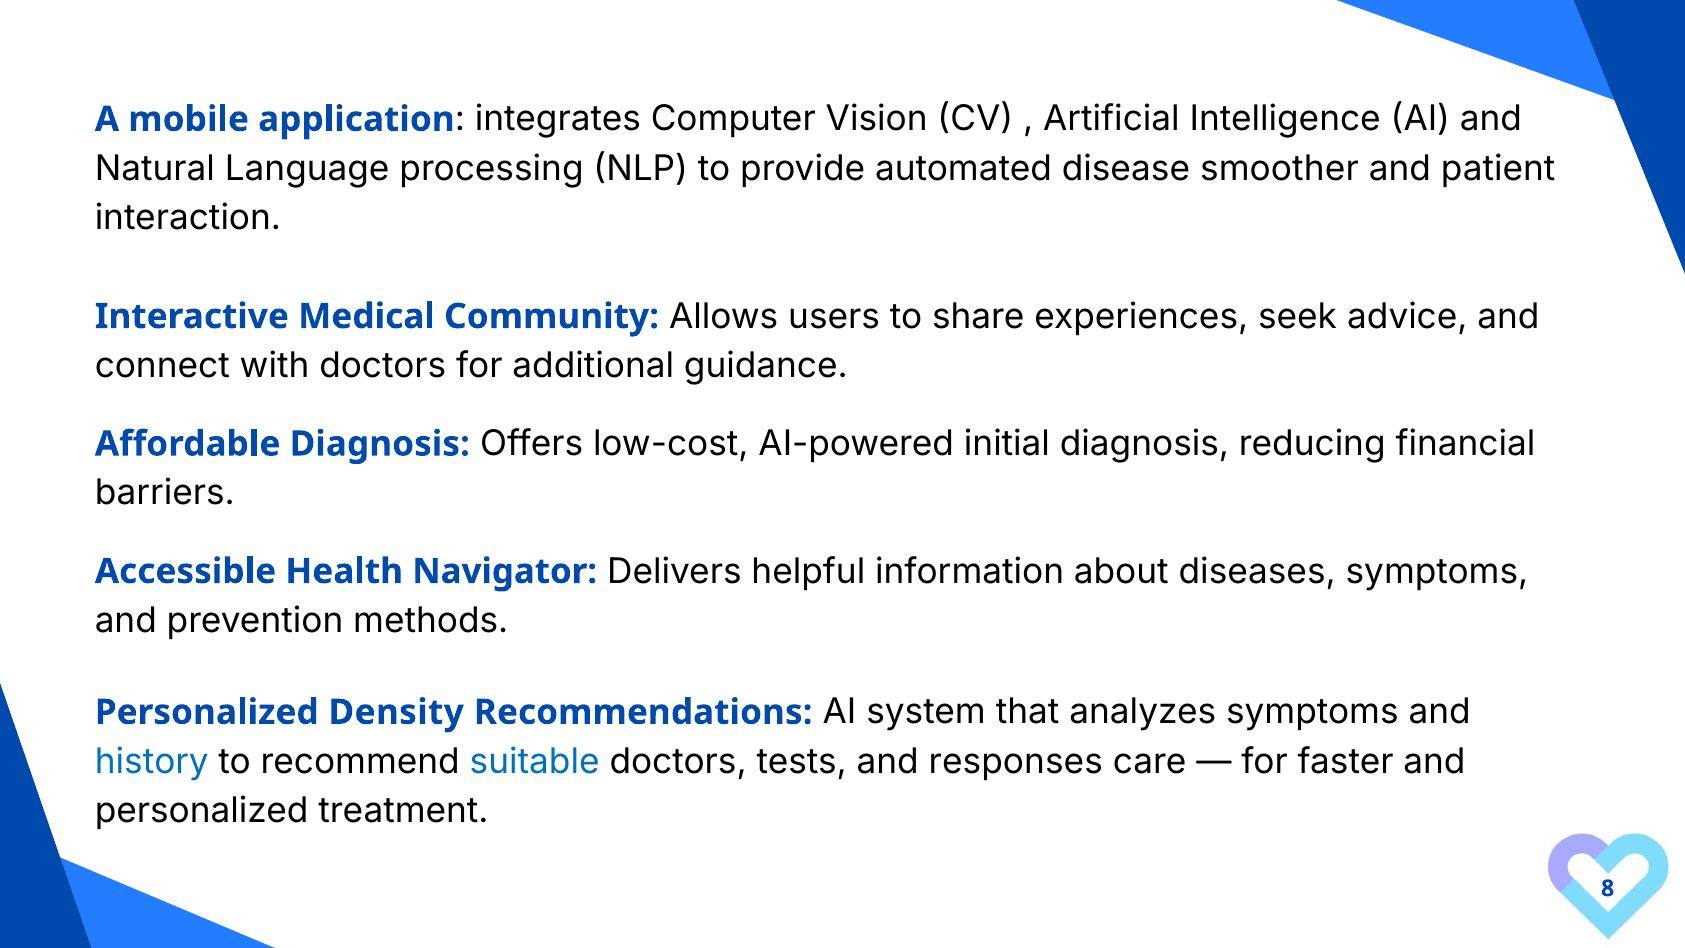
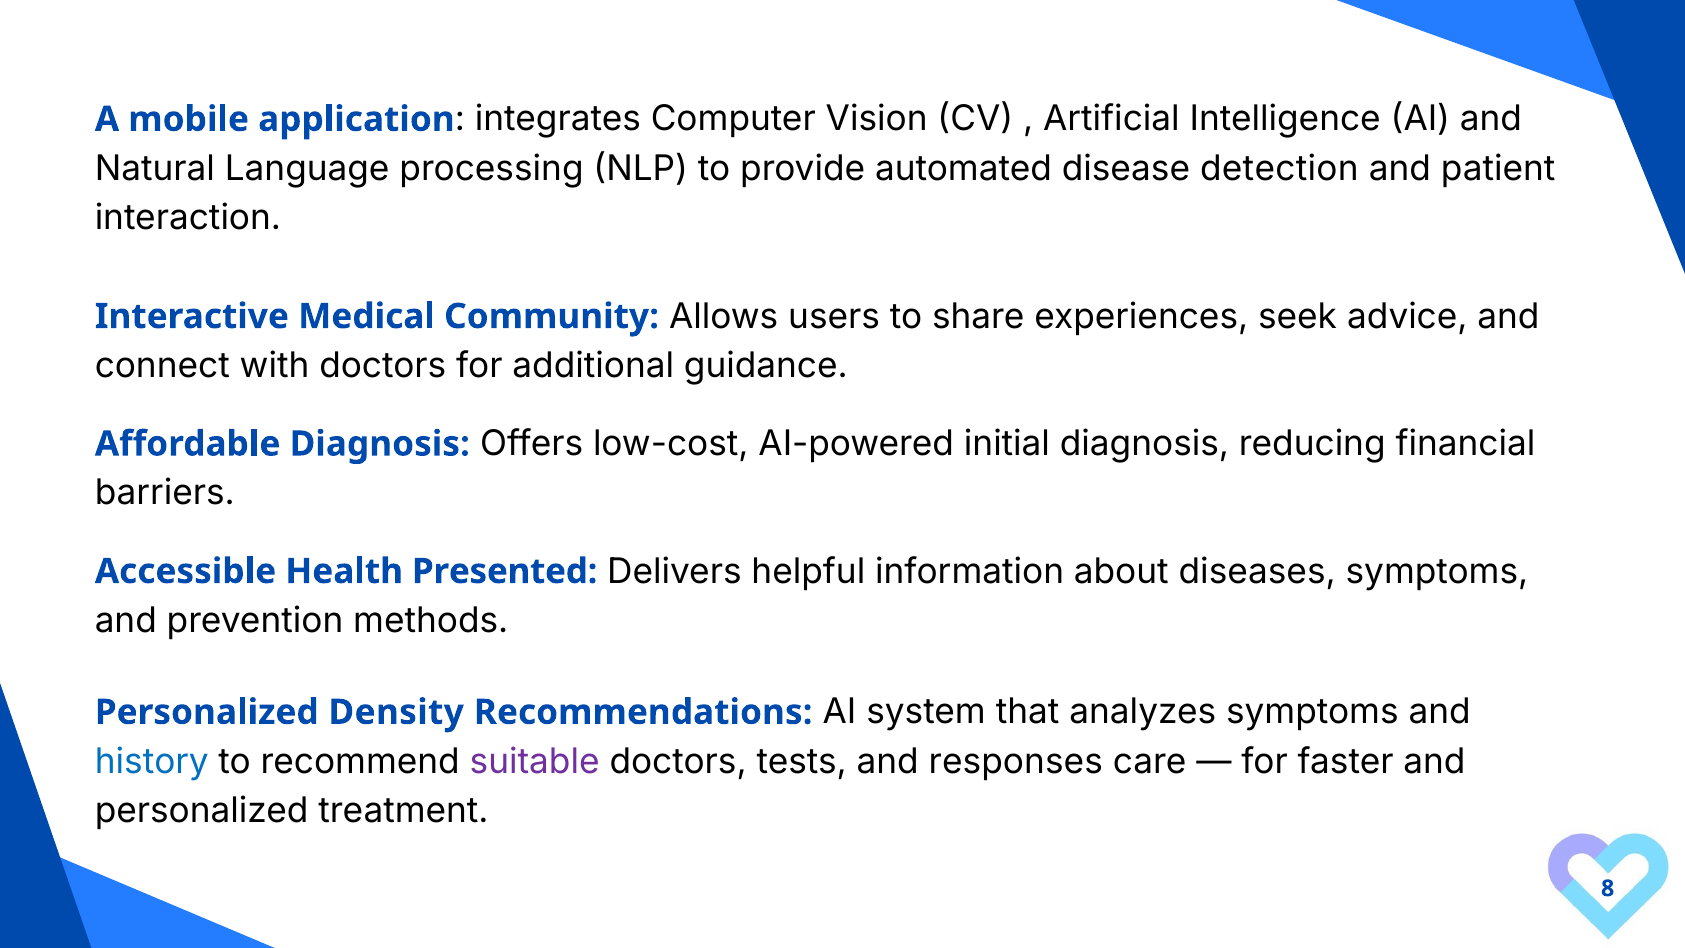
smoother: smoother -> detection
Navigator: Navigator -> Presented
suitable colour: blue -> purple
